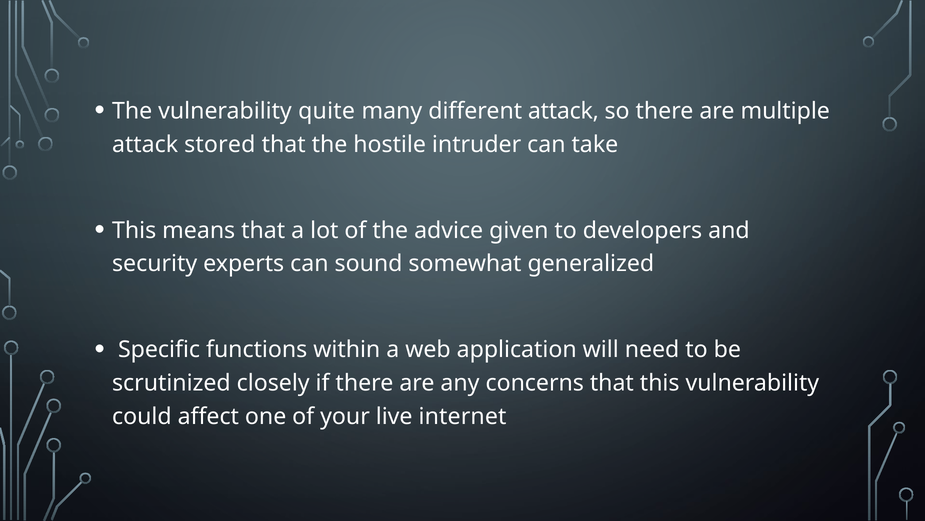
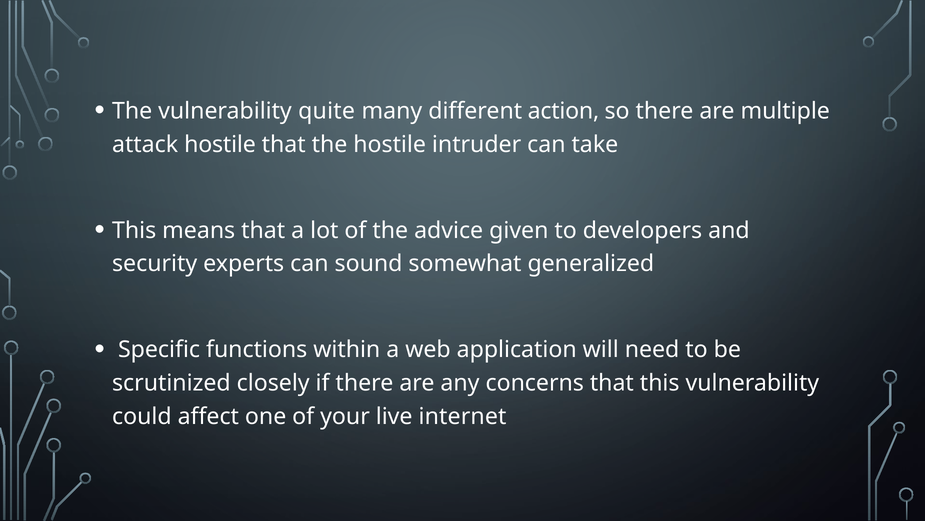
different attack: attack -> action
attack stored: stored -> hostile
